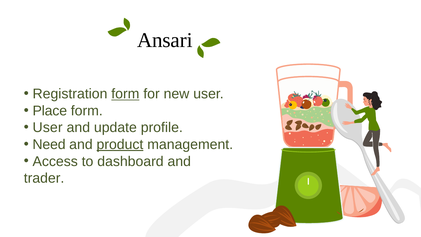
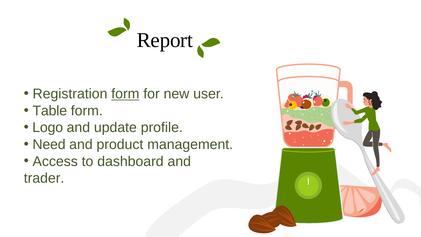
Ansari: Ansari -> Report
Place: Place -> Table
User at (48, 128): User -> Logo
product underline: present -> none
